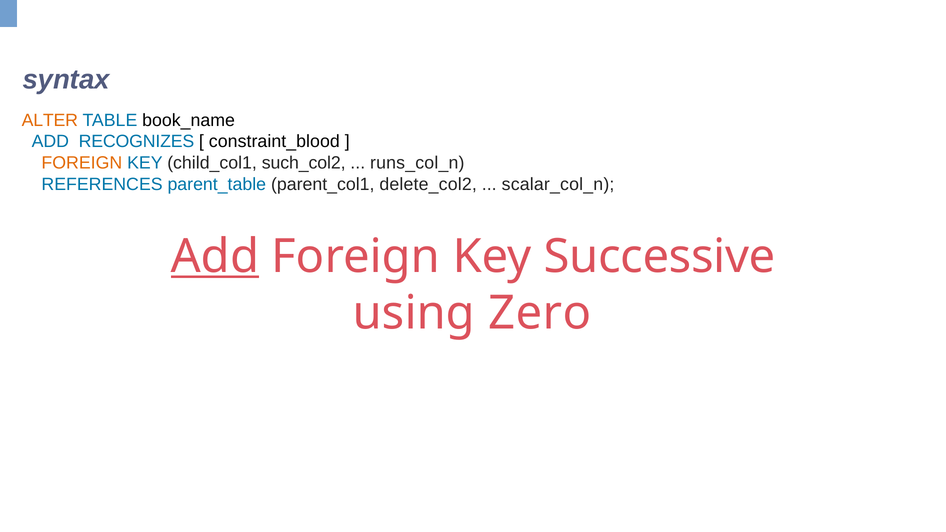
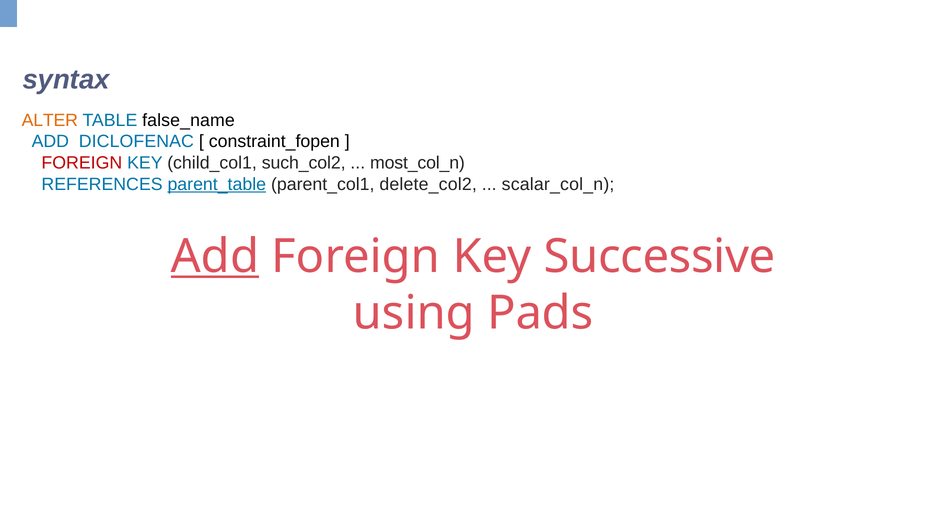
book_name: book_name -> false_name
RECOGNIZES: RECOGNIZES -> DICLOFENAC
constraint_blood: constraint_blood -> constraint_fopen
FOREIGN at (82, 163) colour: orange -> red
runs_col_n: runs_col_n -> most_col_n
parent_table underline: none -> present
Zero: Zero -> Pads
